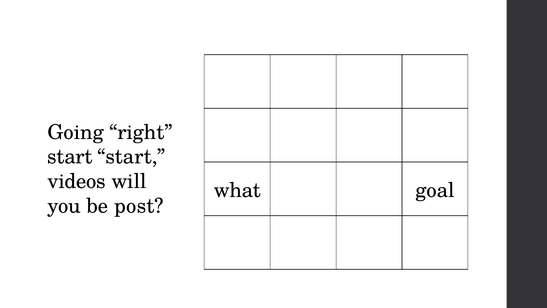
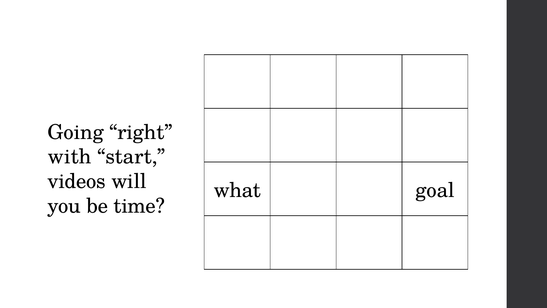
start at (70, 157): start -> with
post: post -> time
